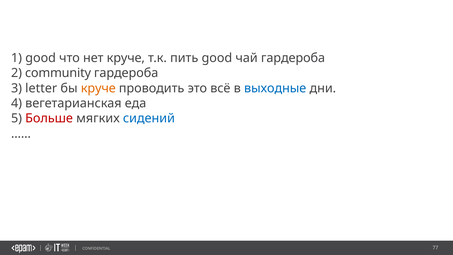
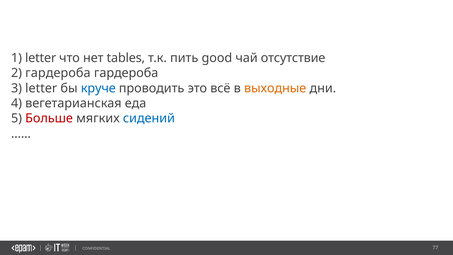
1 good: good -> letter
нет круче: круче -> tables
чай гардероба: гардероба -> отсутствие
2 community: community -> гардероба
круче at (98, 88) colour: orange -> blue
выходные colour: blue -> orange
